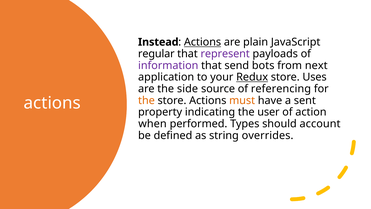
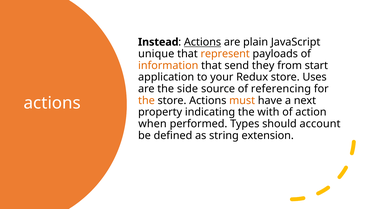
regular: regular -> unique
represent colour: purple -> orange
information colour: purple -> orange
bots: bots -> they
next: next -> start
Redux underline: present -> none
sent: sent -> next
user: user -> with
overrides: overrides -> extension
